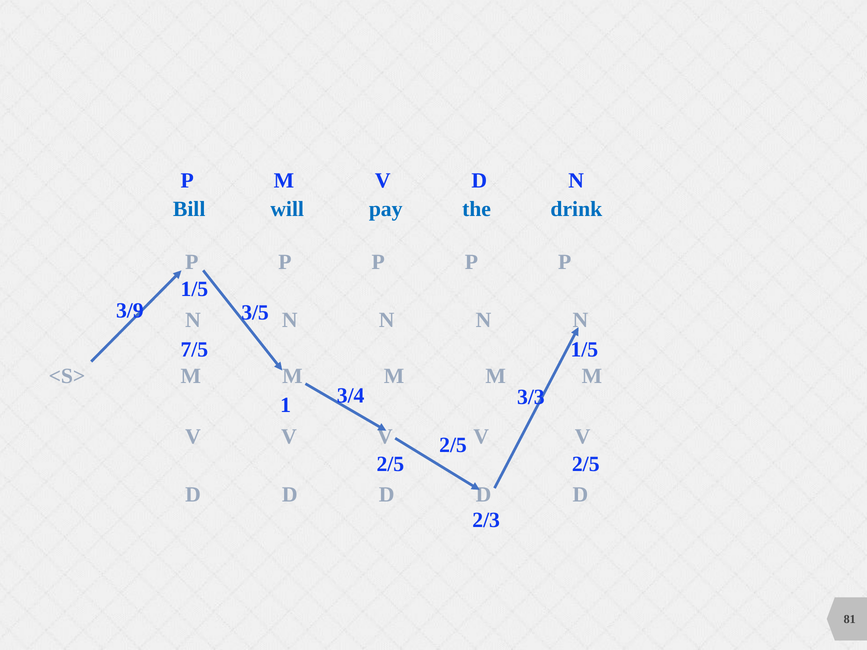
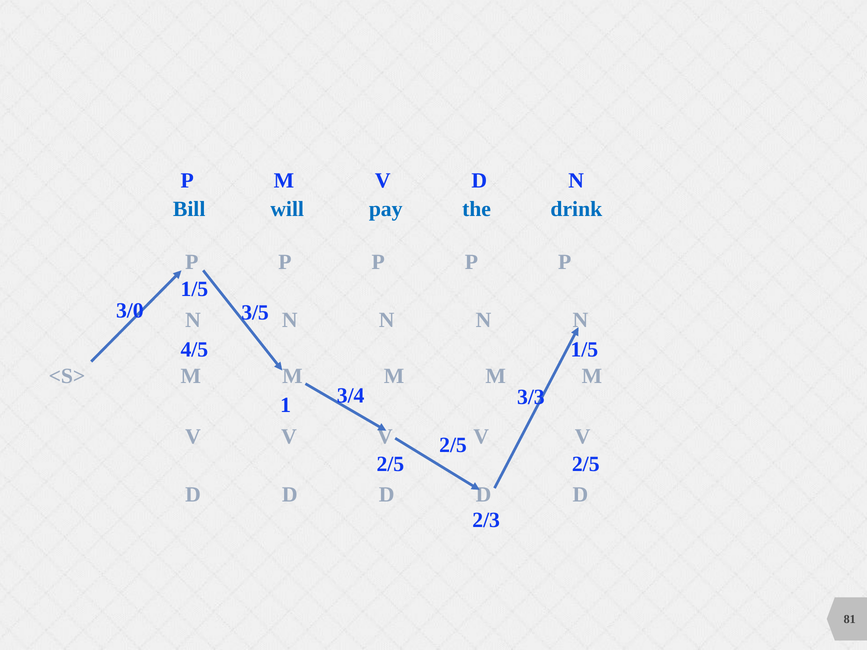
3/9: 3/9 -> 3/0
7/5: 7/5 -> 4/5
